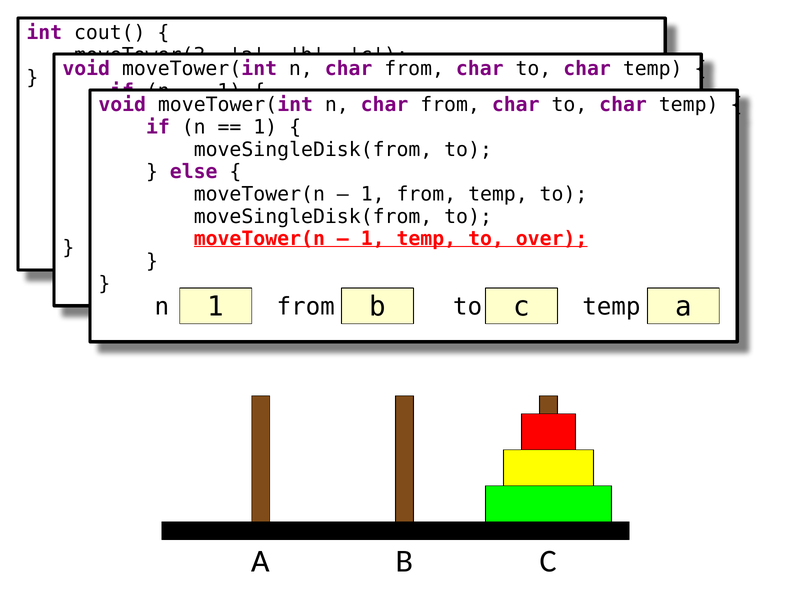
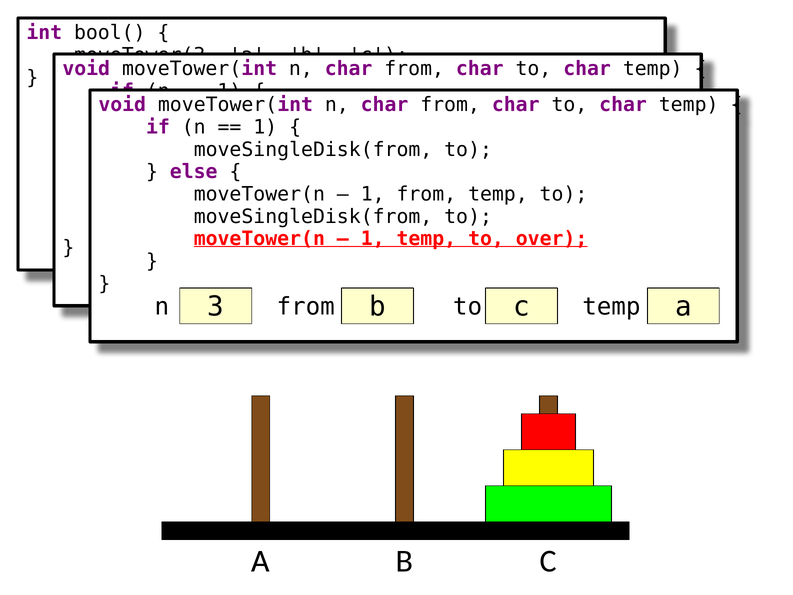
cout(: cout( -> bool(
1 at (216, 307): 1 -> 3
